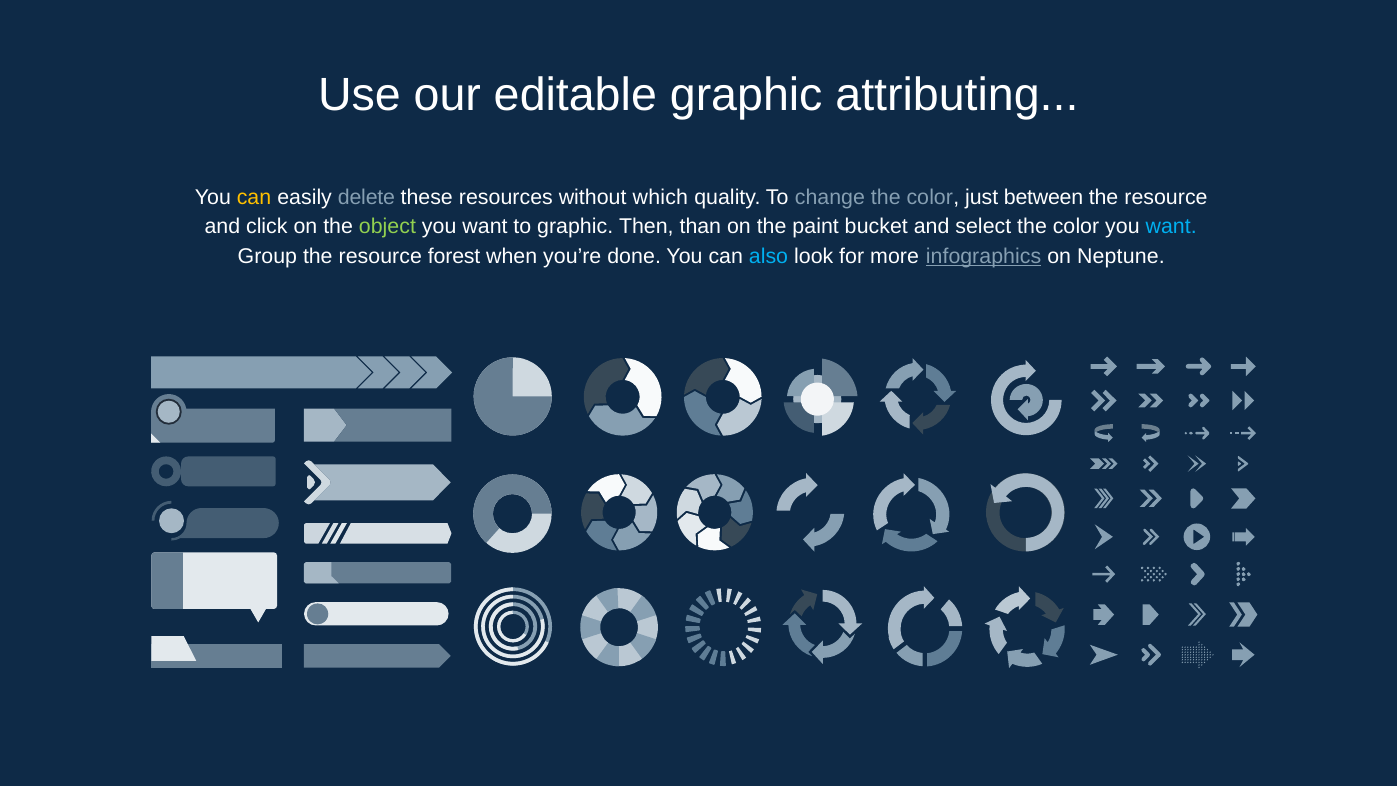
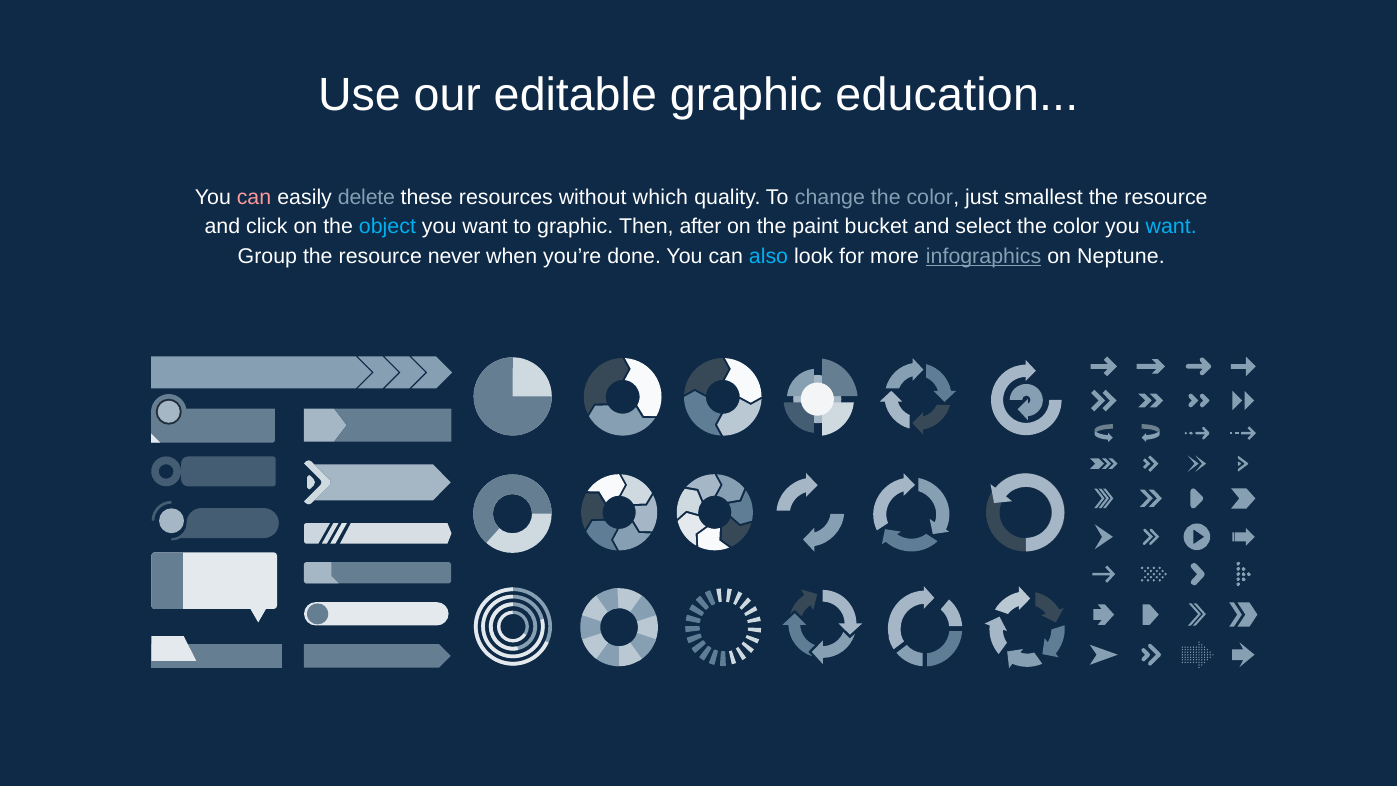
attributing: attributing -> education
can at (254, 197) colour: yellow -> pink
between: between -> smallest
object colour: light green -> light blue
than: than -> after
forest: forest -> never
